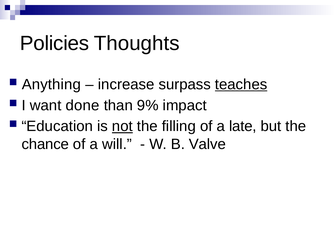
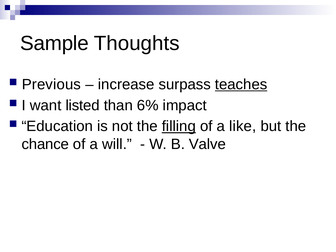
Policies: Policies -> Sample
Anything: Anything -> Previous
done: done -> listed
9%: 9% -> 6%
not underline: present -> none
filling underline: none -> present
late: late -> like
